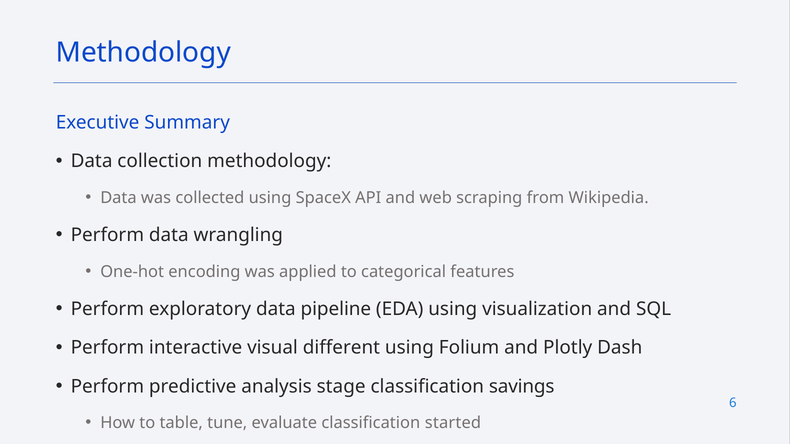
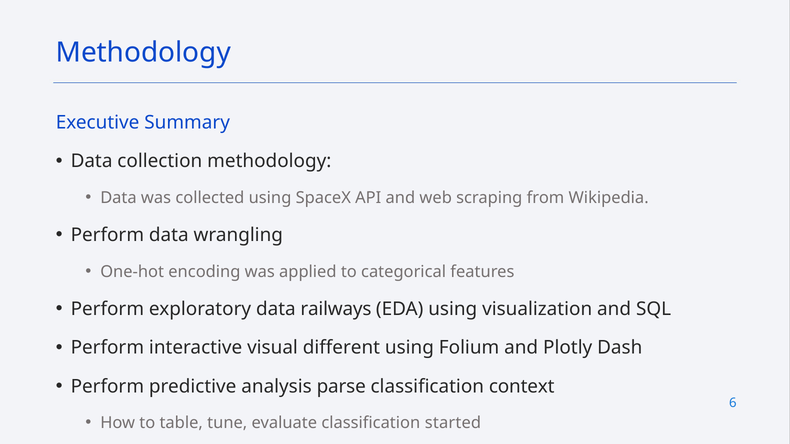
pipeline: pipeline -> railways
stage: stage -> parse
savings: savings -> context
